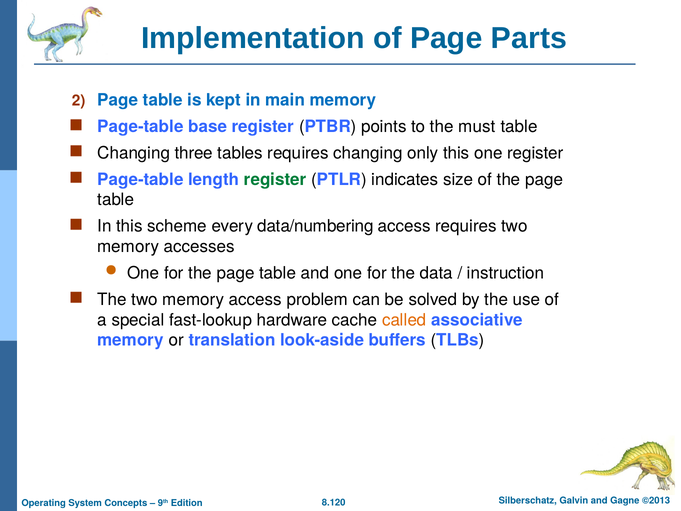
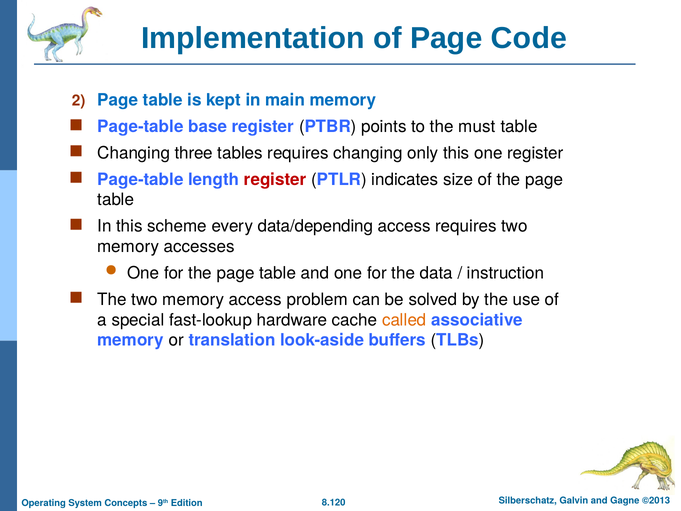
Parts: Parts -> Code
register at (275, 179) colour: green -> red
data/numbering: data/numbering -> data/depending
